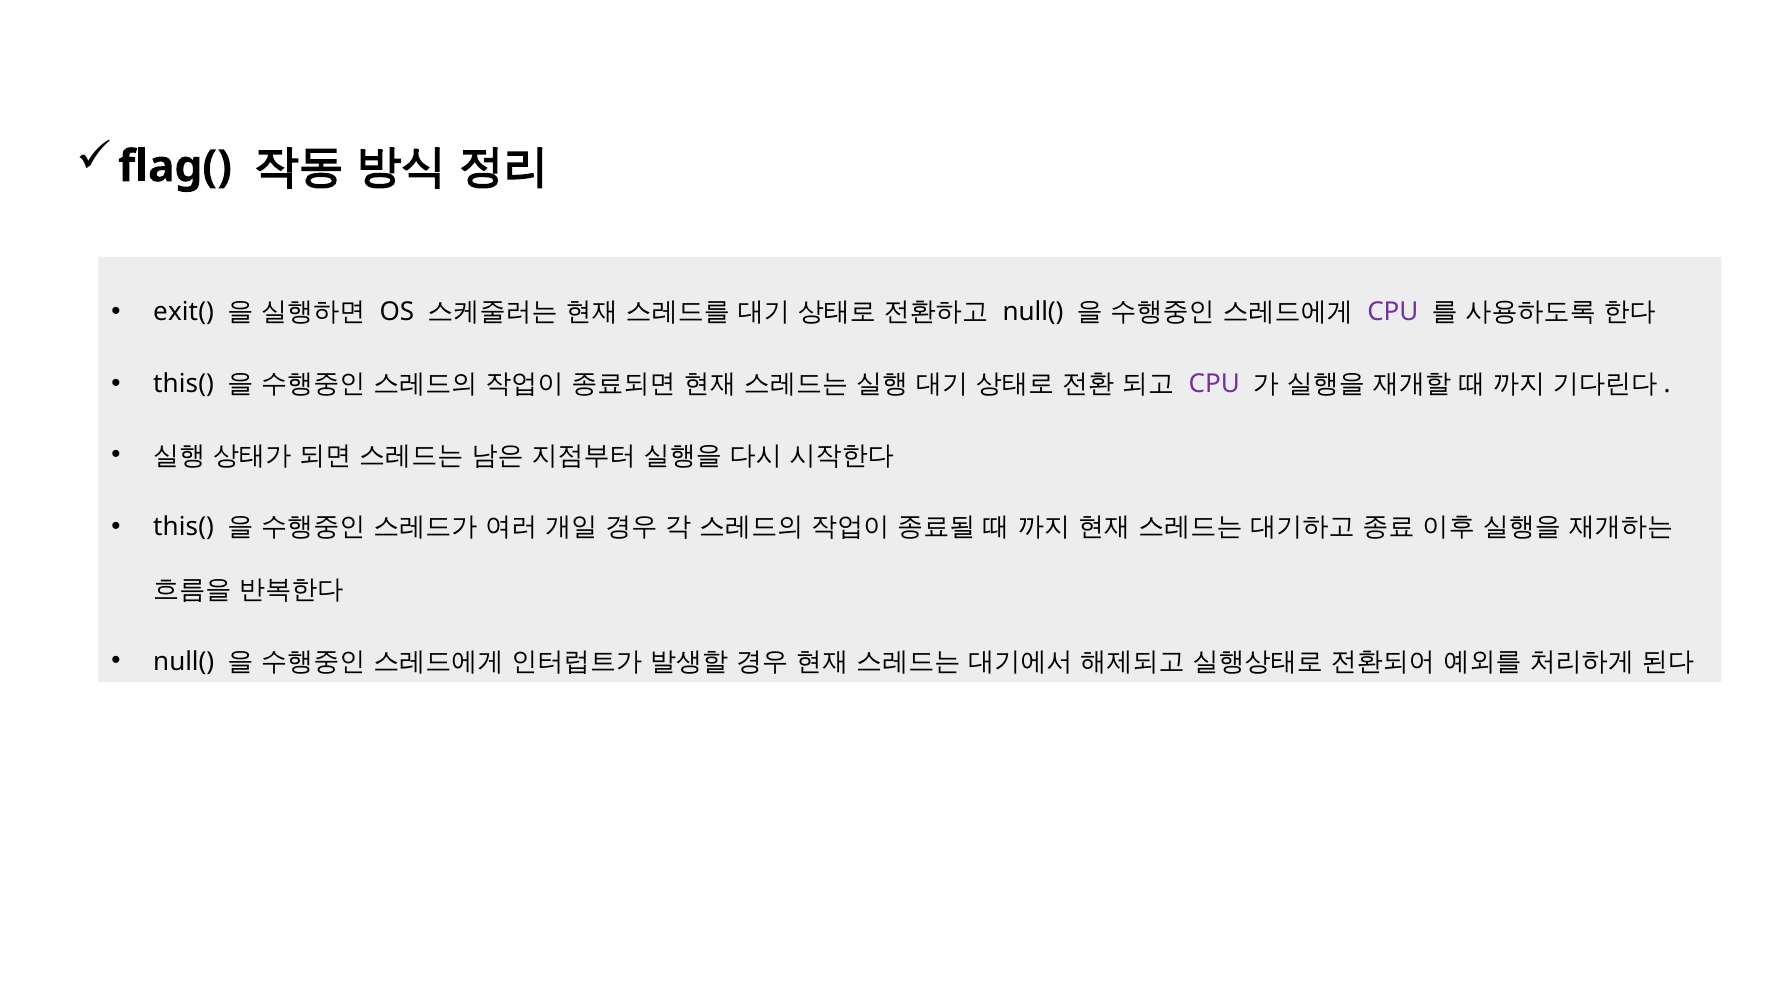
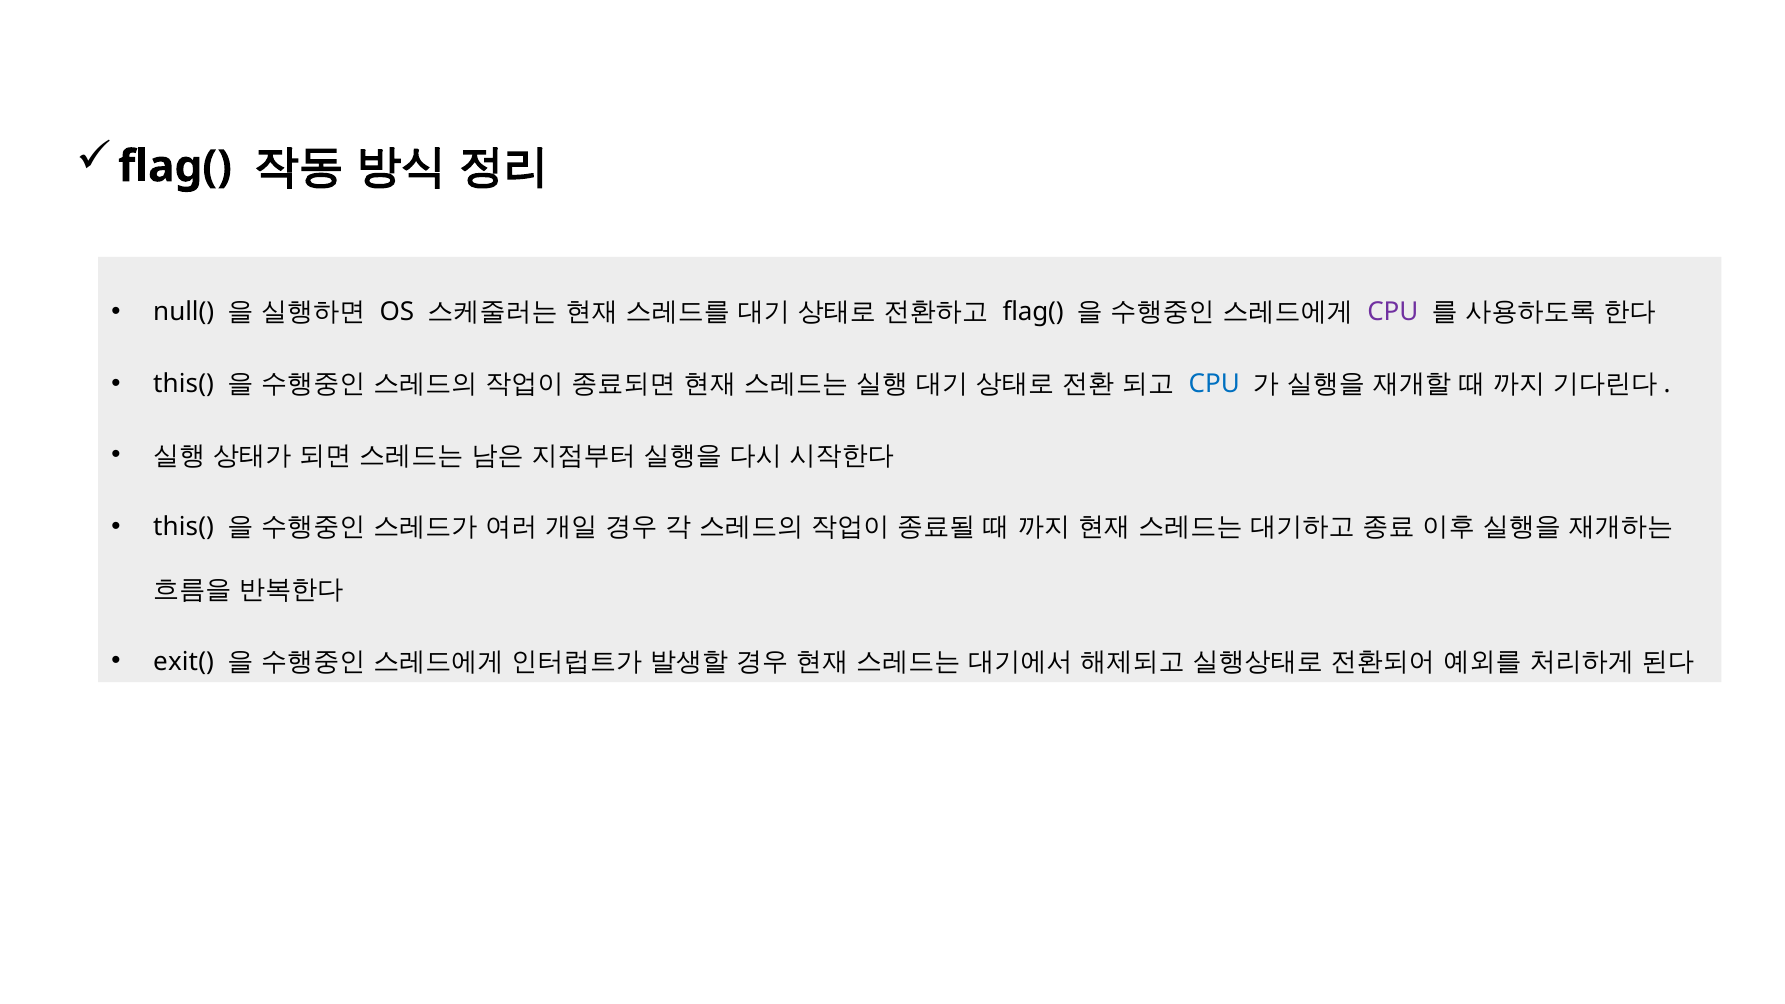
exit(: exit( -> null(
null( at (1033, 312): null( -> flag(
CPU at (1214, 384) colour: purple -> blue
null( at (184, 662): null( -> exit(
